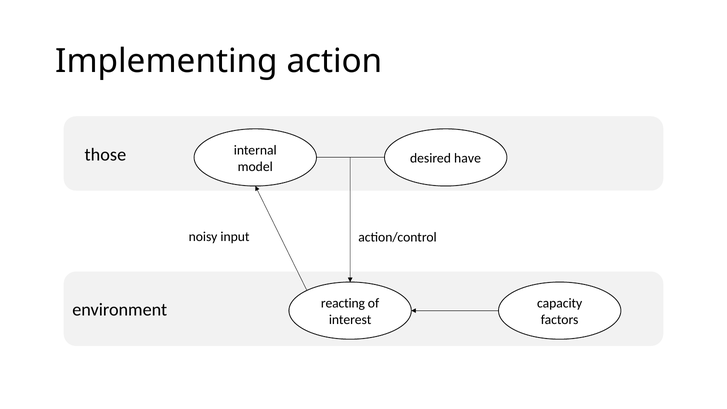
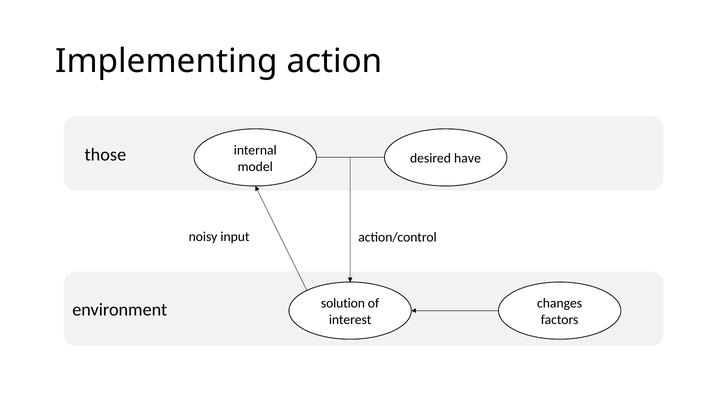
capacity: capacity -> changes
reacting: reacting -> solution
